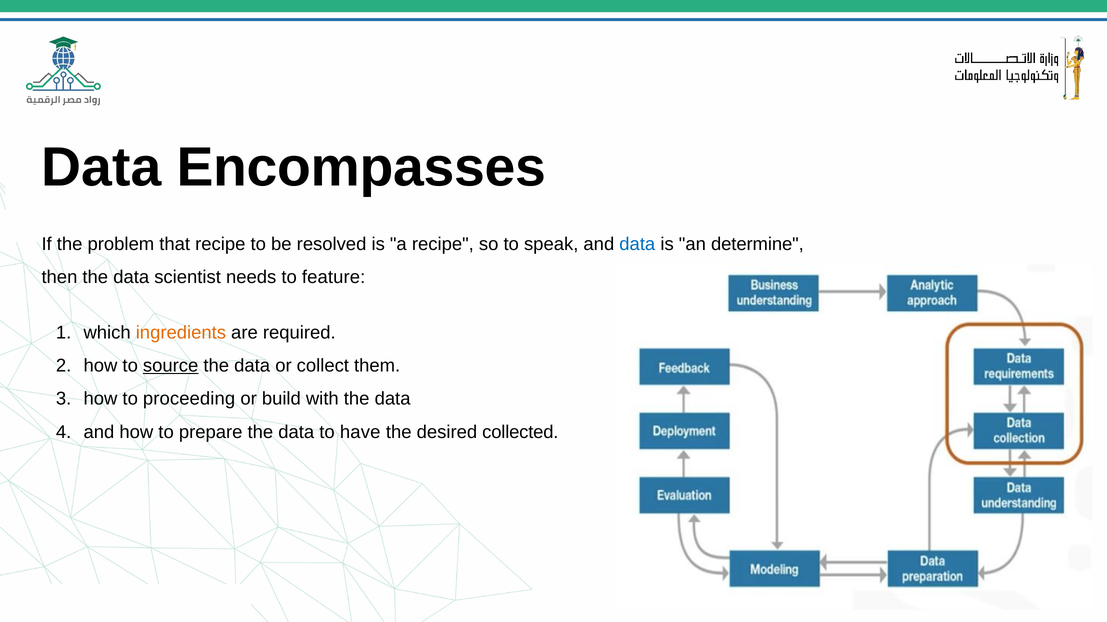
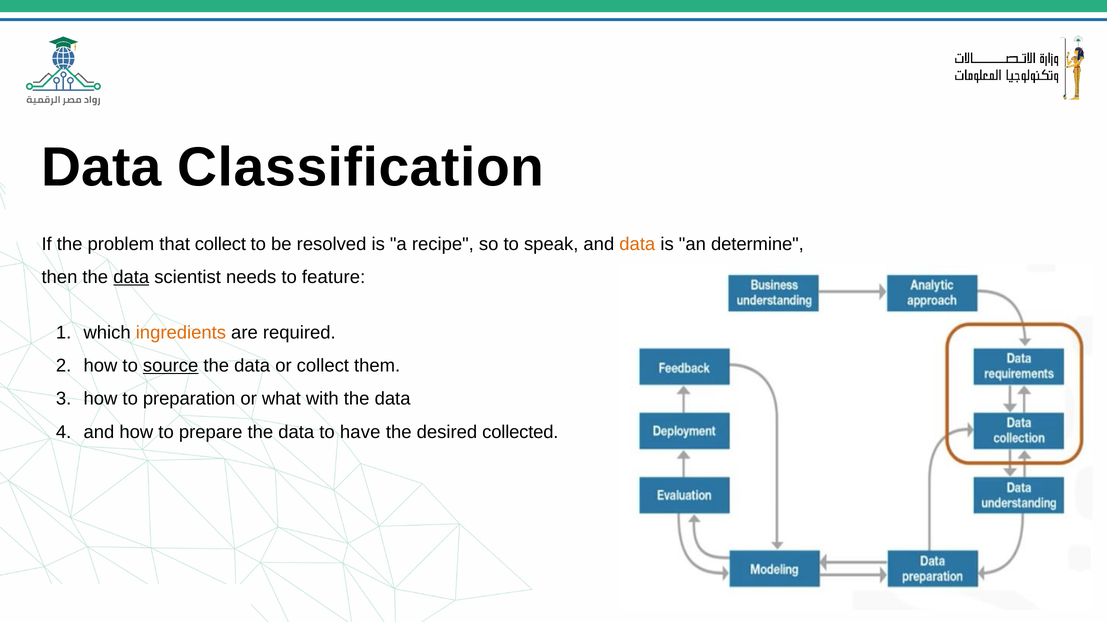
Encompasses: Encompasses -> Classification
that recipe: recipe -> collect
data at (637, 244) colour: blue -> orange
data at (131, 278) underline: none -> present
proceeding: proceeding -> preparation
build: build -> what
